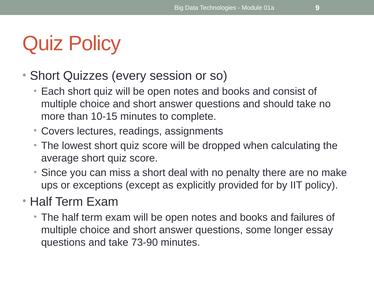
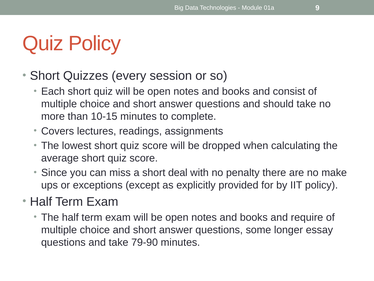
failures: failures -> require
73-90: 73-90 -> 79-90
